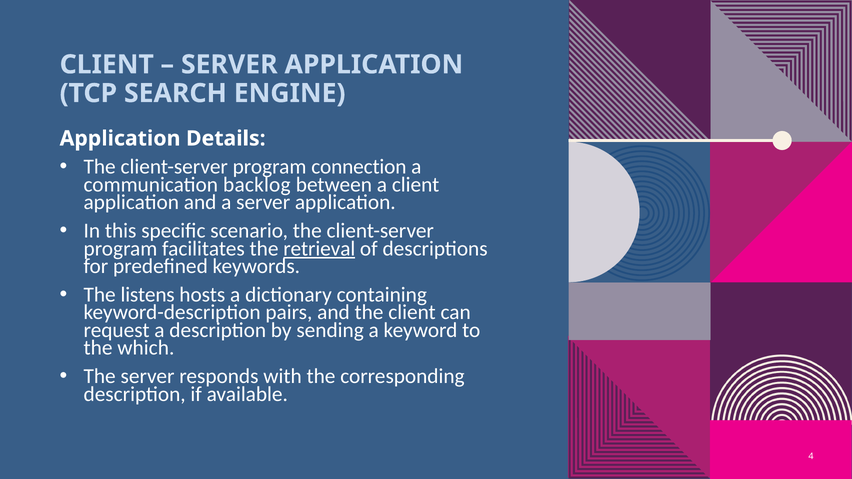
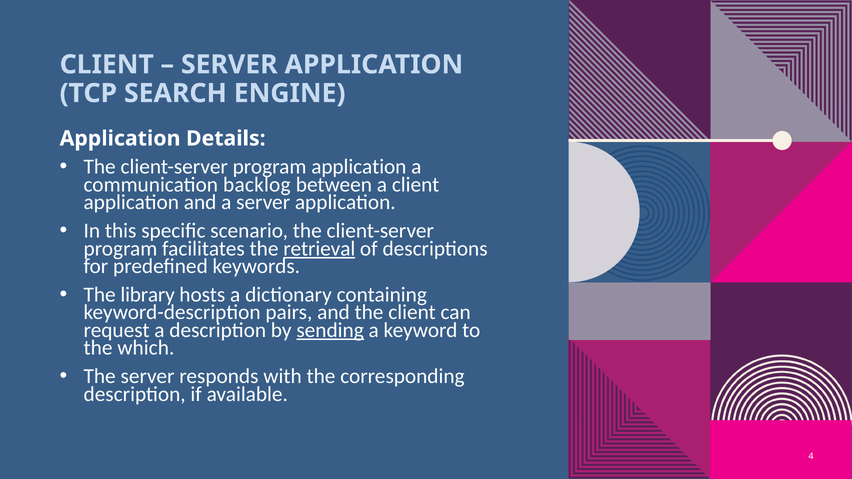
program connection: connection -> application
listens: listens -> library
sending underline: none -> present
